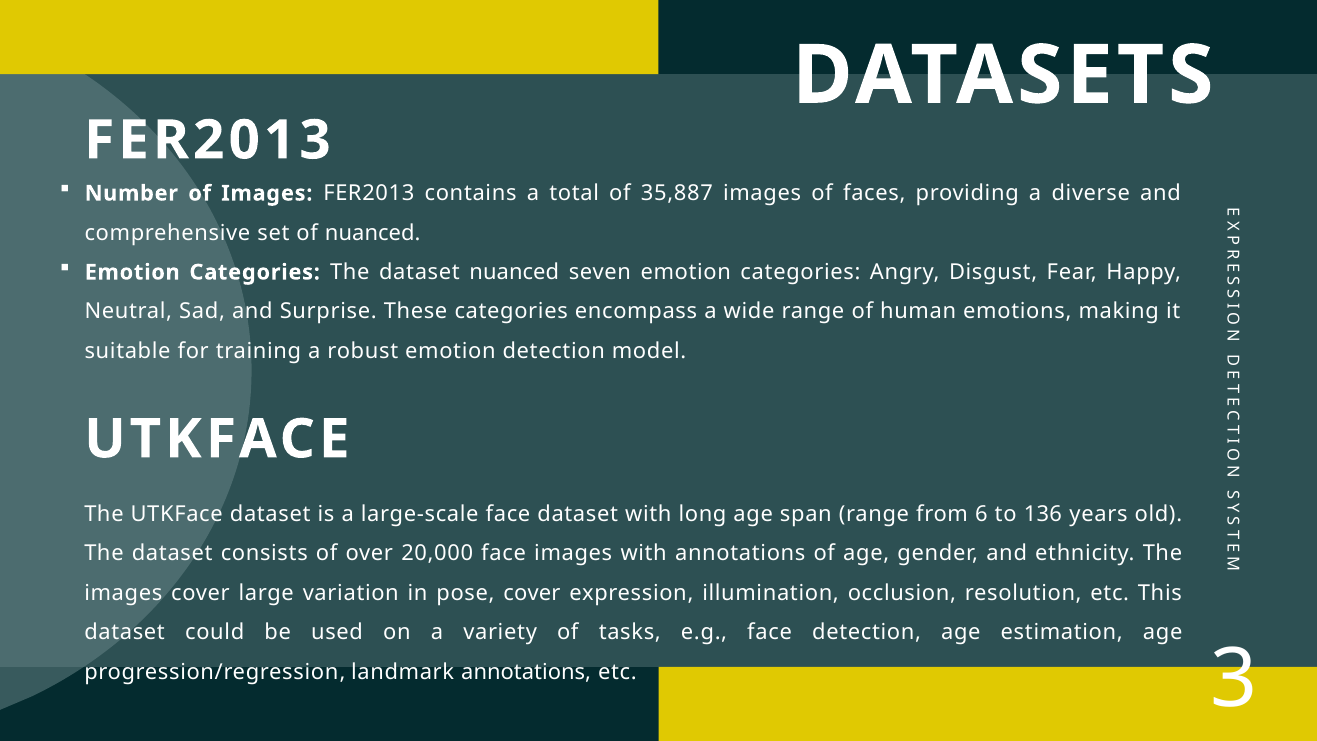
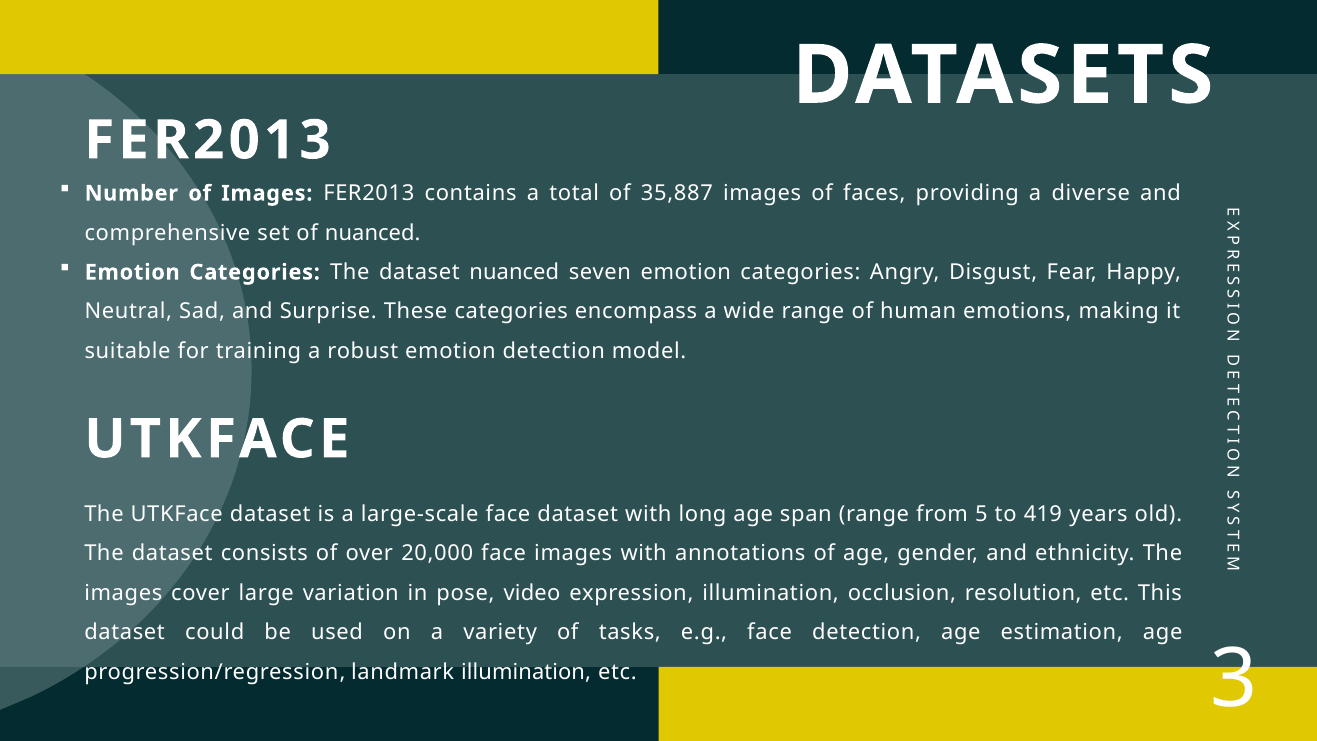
6: 6 -> 5
136: 136 -> 419
pose cover: cover -> video
landmark annotations: annotations -> illumination
